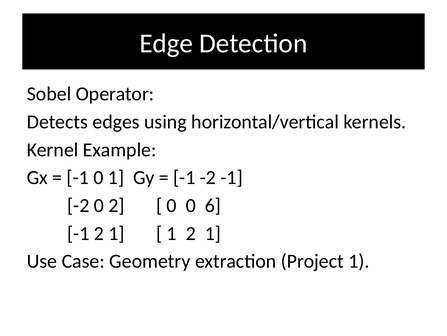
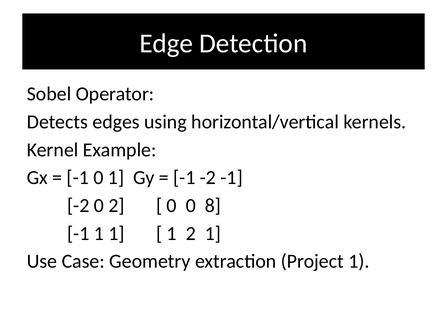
6: 6 -> 8
-1 2: 2 -> 1
